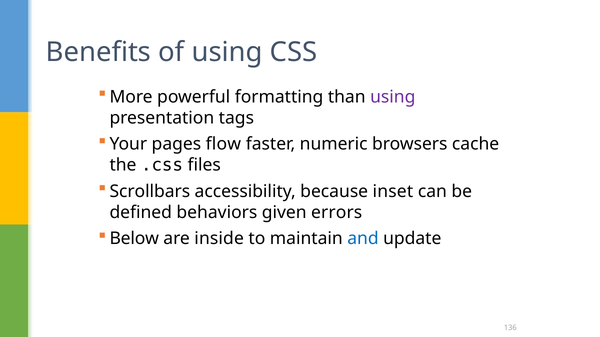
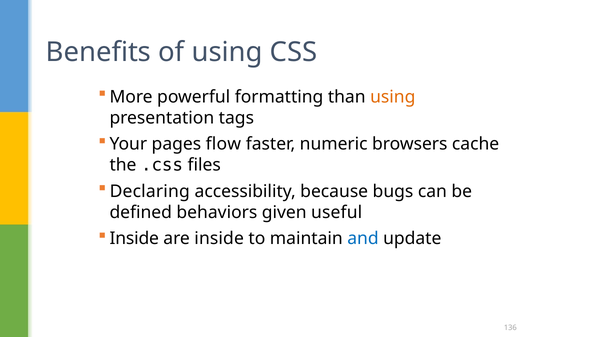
using at (393, 97) colour: purple -> orange
Scrollbars: Scrollbars -> Declaring
inset: inset -> bugs
errors: errors -> useful
Below at (134, 239): Below -> Inside
